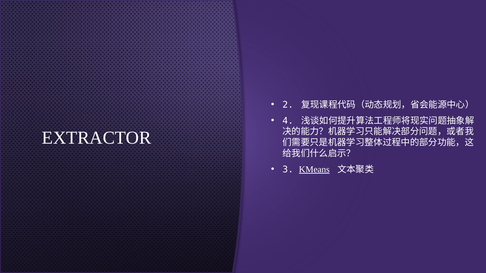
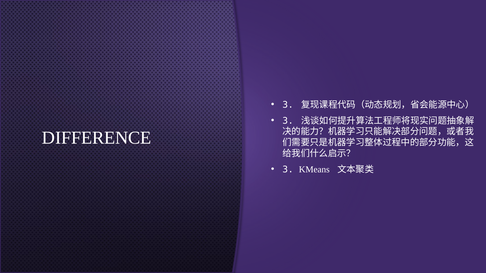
2 at (288, 105): 2 -> 3
4 at (288, 121): 4 -> 3
EXTRACTOR: EXTRACTOR -> DIFFERENCE
KMeans underline: present -> none
